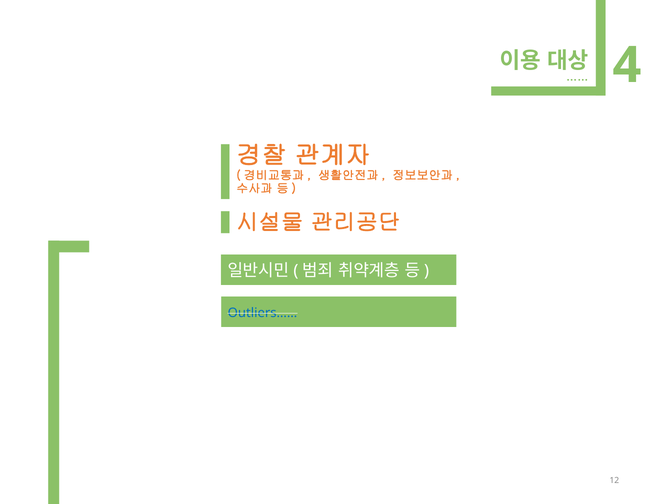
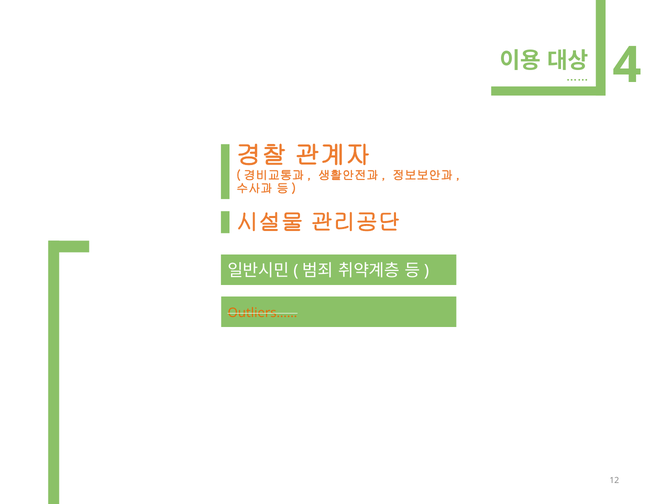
Outliers…… colour: blue -> orange
